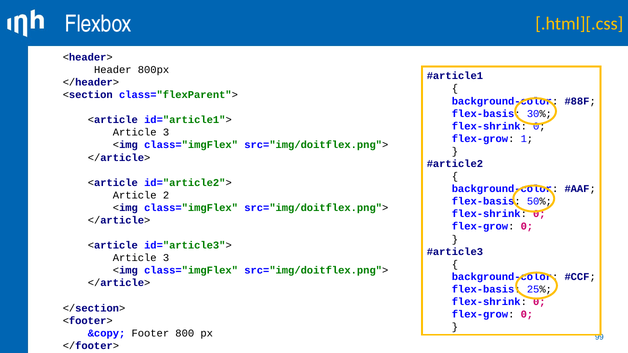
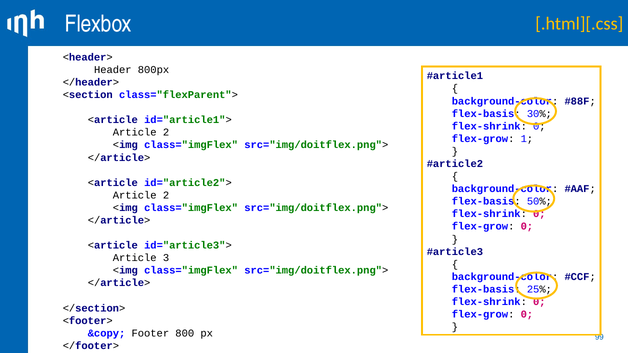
3 at (166, 133): 3 -> 2
